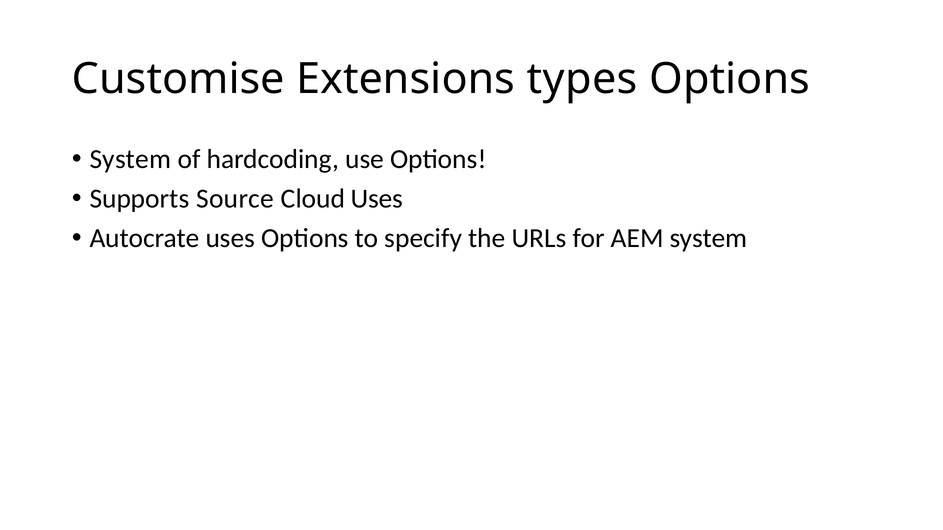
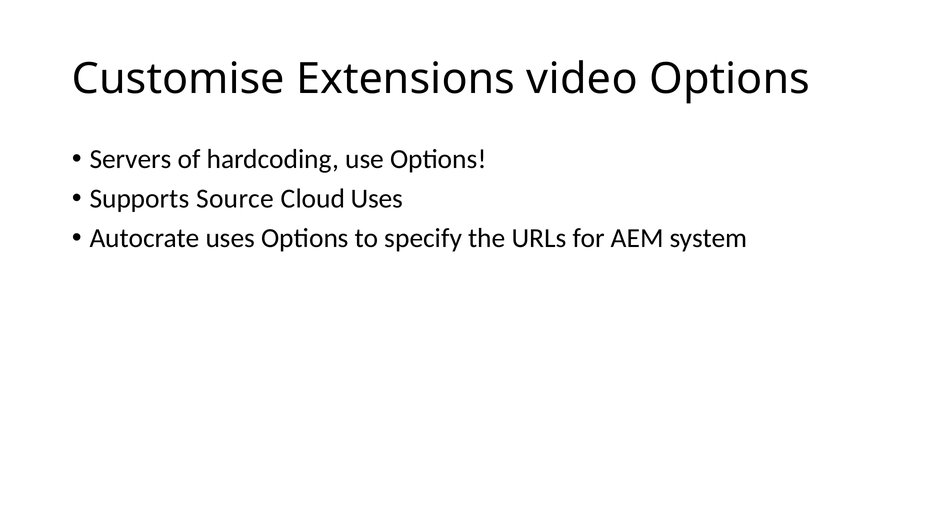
types: types -> video
System at (130, 159): System -> Servers
